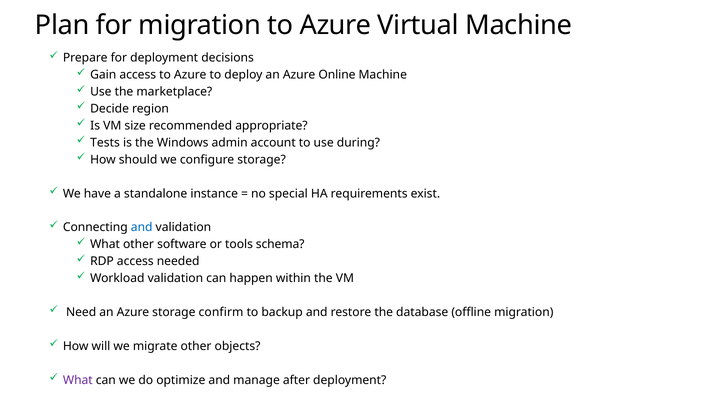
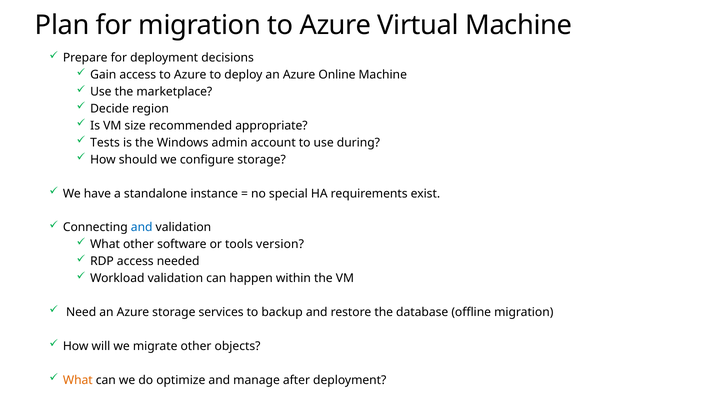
schema: schema -> version
confirm: confirm -> services
What at (78, 380) colour: purple -> orange
